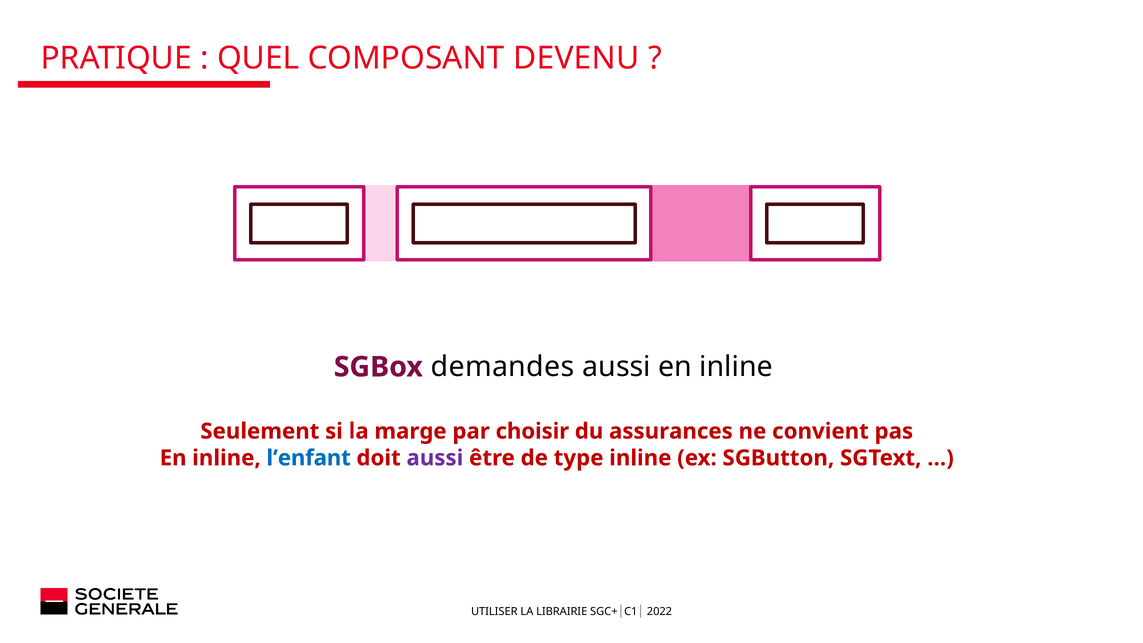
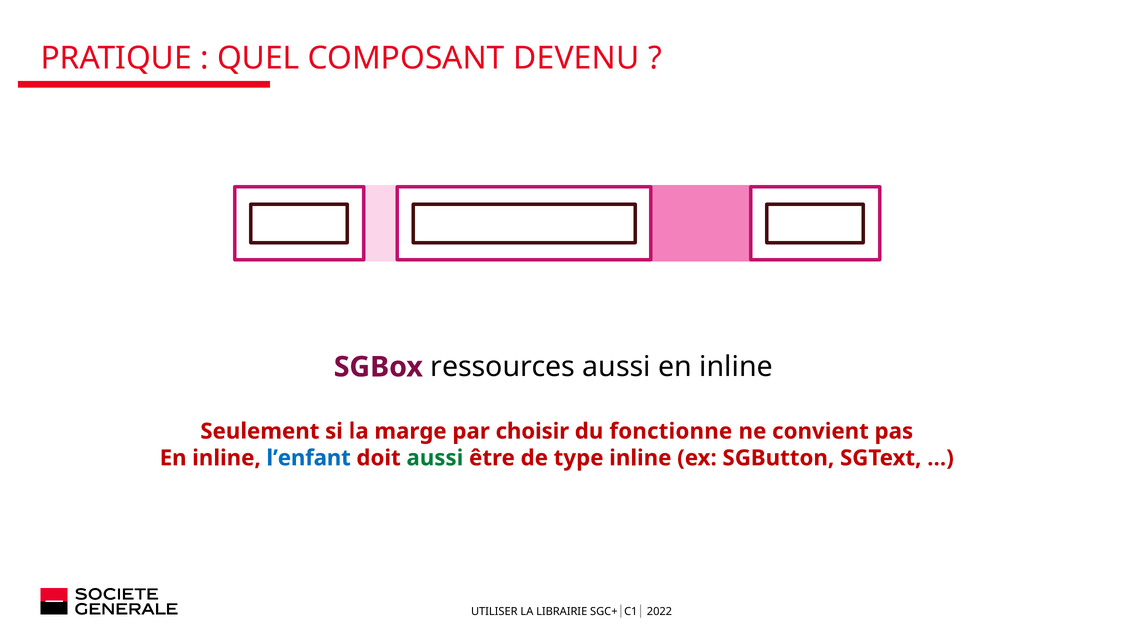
demandes: demandes -> ressources
assurances: assurances -> fonctionne
aussi at (435, 458) colour: purple -> green
